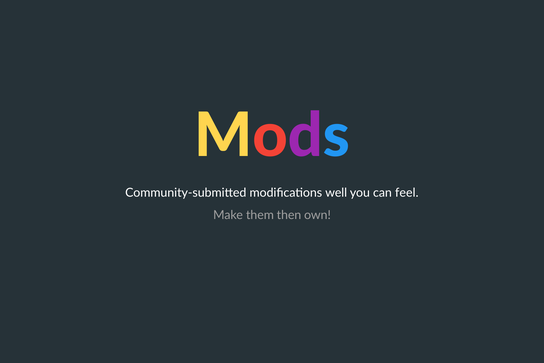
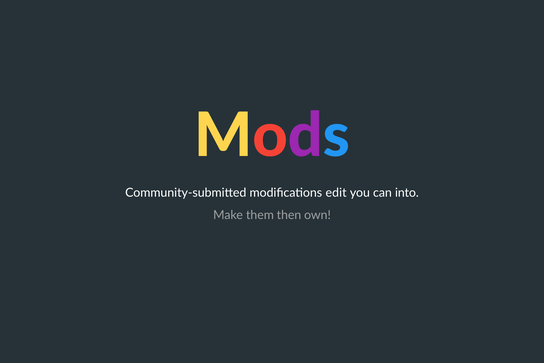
well: well -> edit
feel: feel -> into
